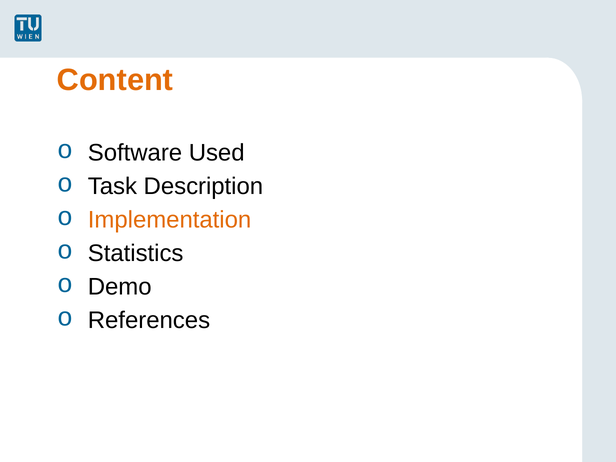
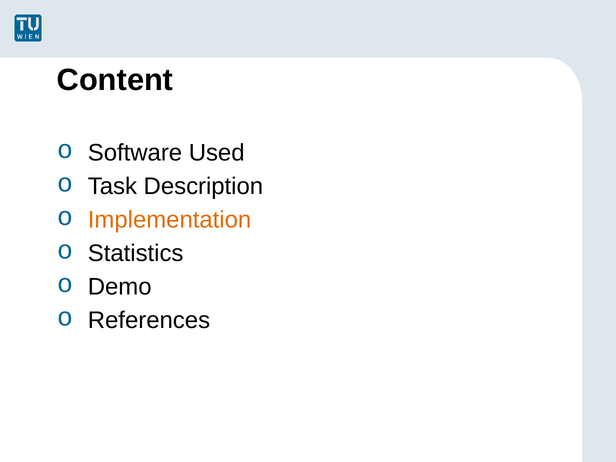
Content colour: orange -> black
